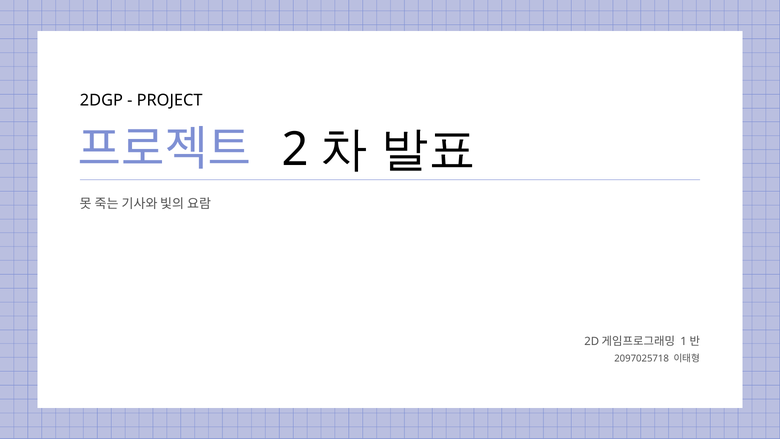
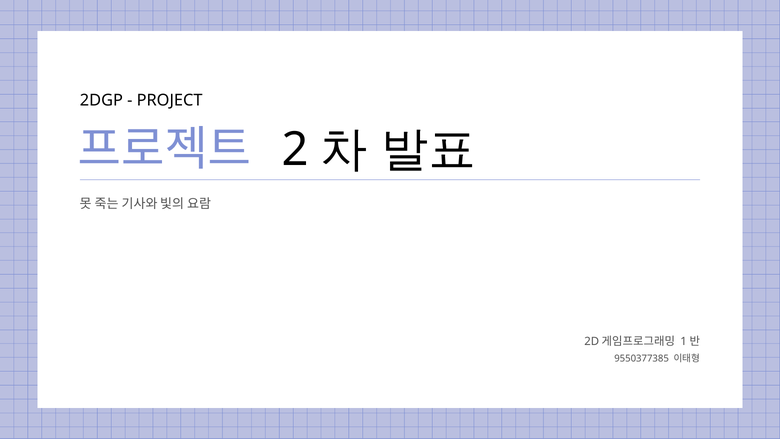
2097025718: 2097025718 -> 9550377385
